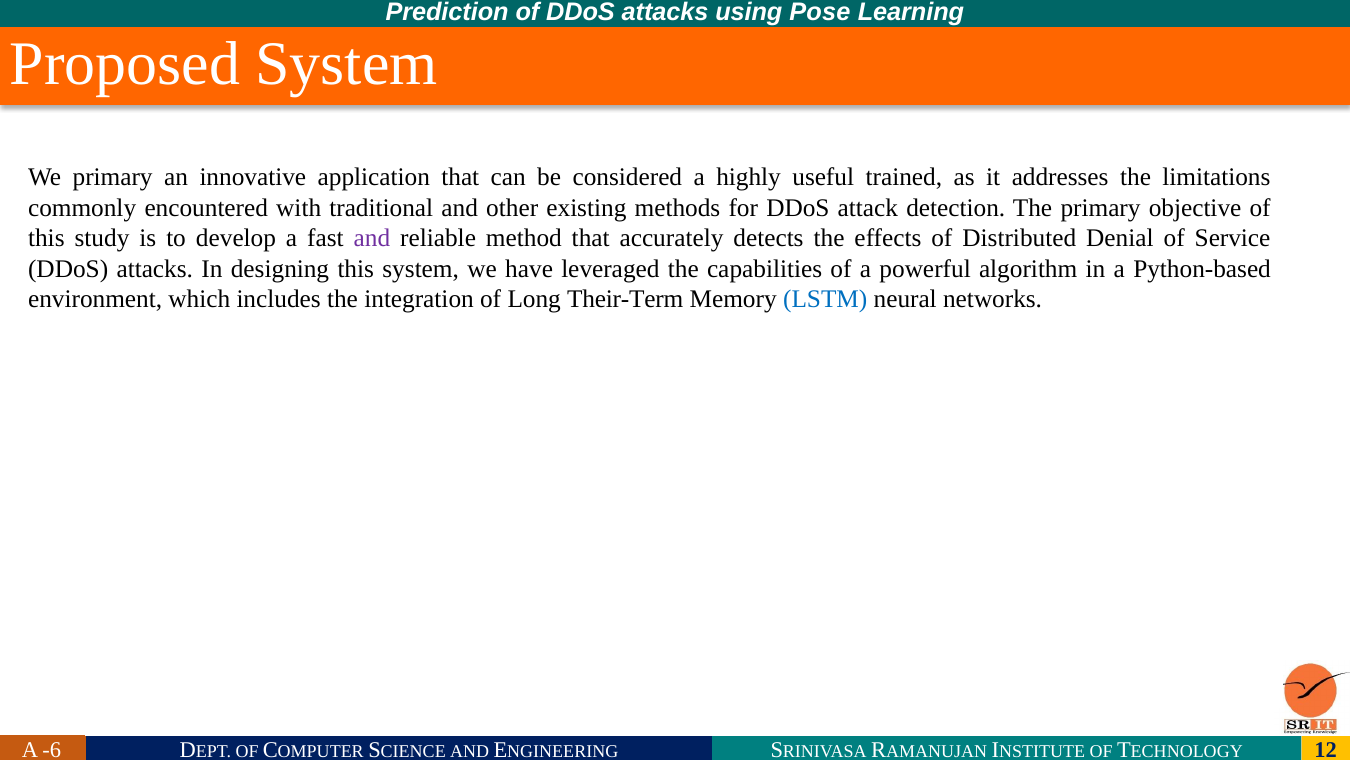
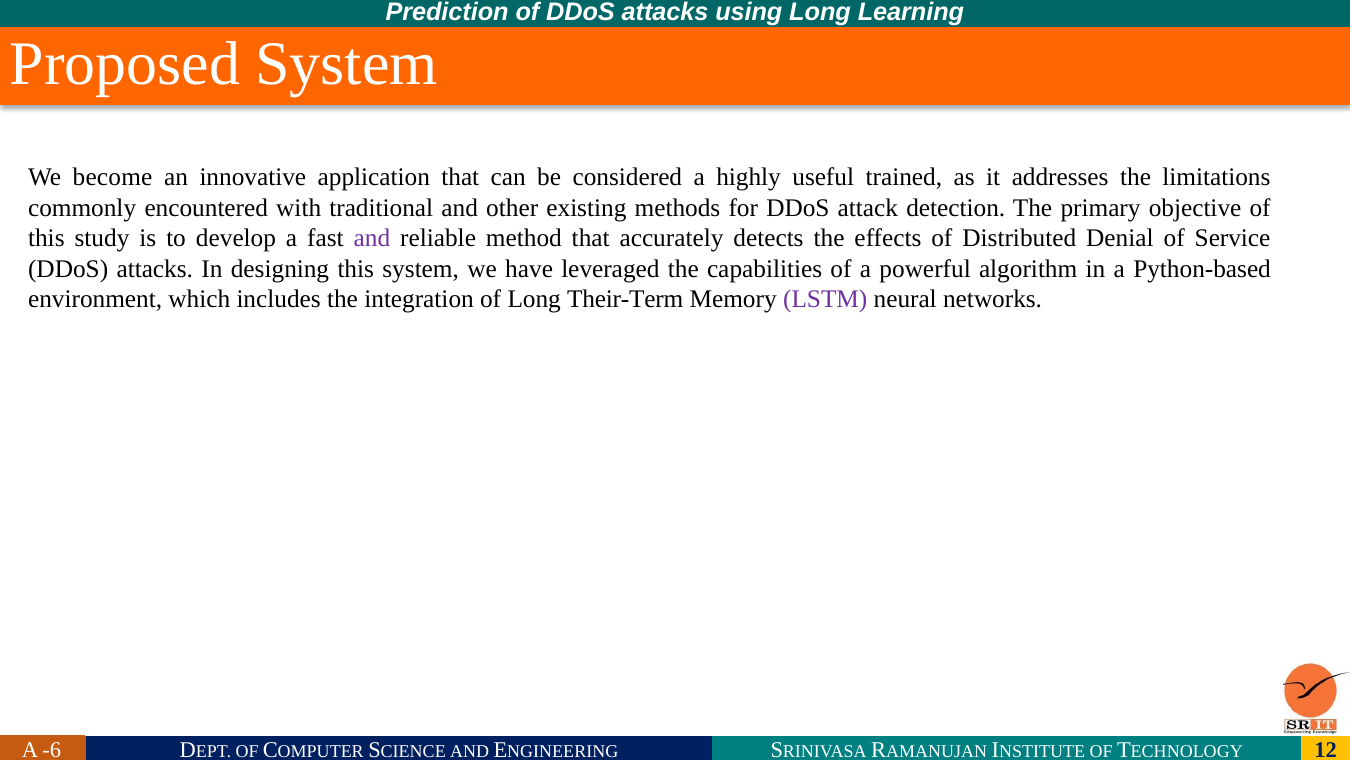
Pose at (820, 12): Pose -> Long
We primary: primary -> become
LSTM colour: blue -> purple
